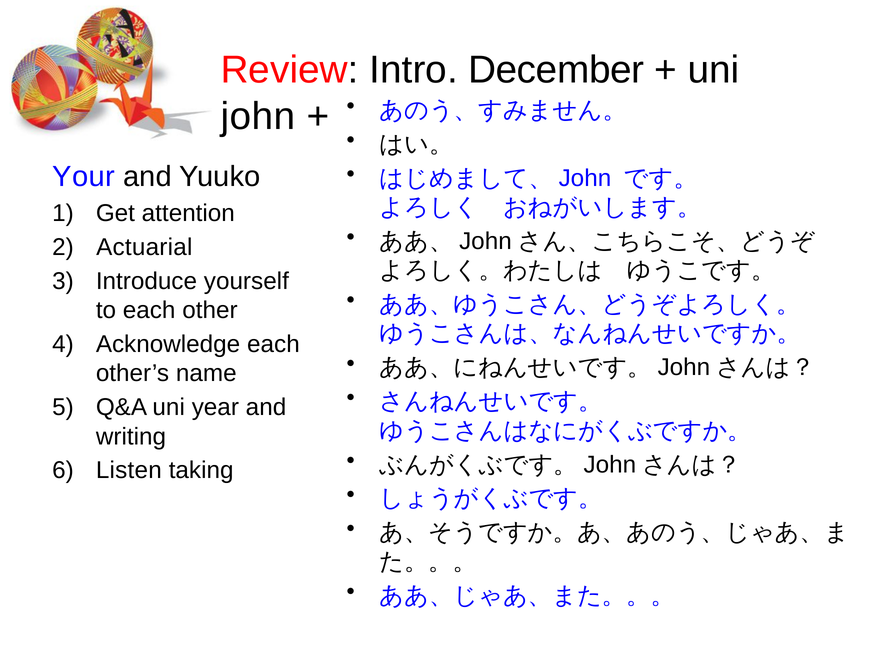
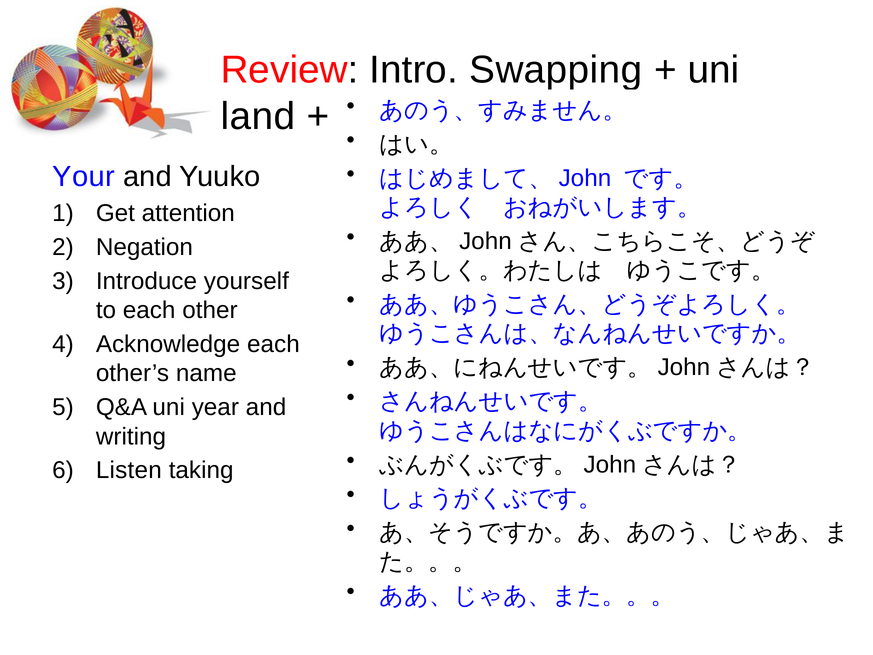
December: December -> Swapping
john: john -> land
Actuarial: Actuarial -> Negation
